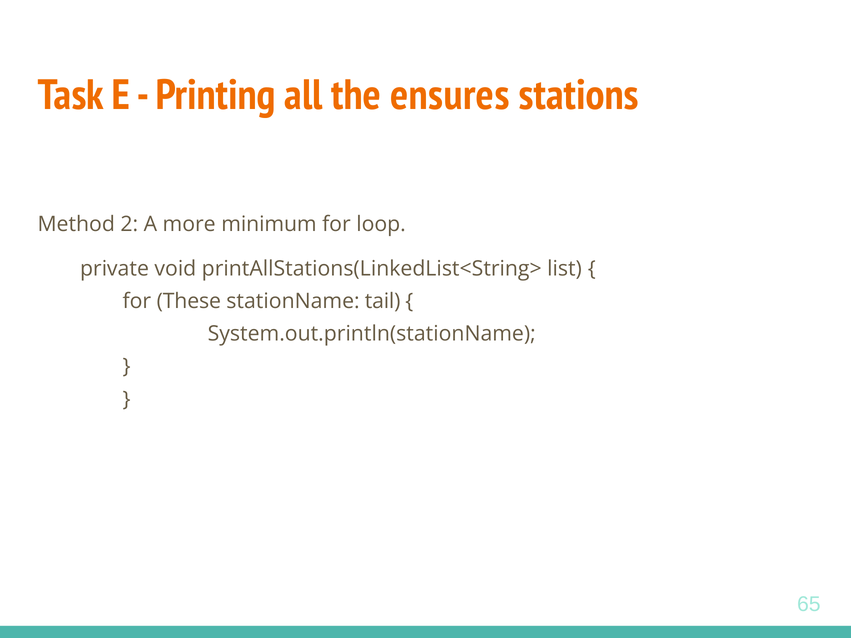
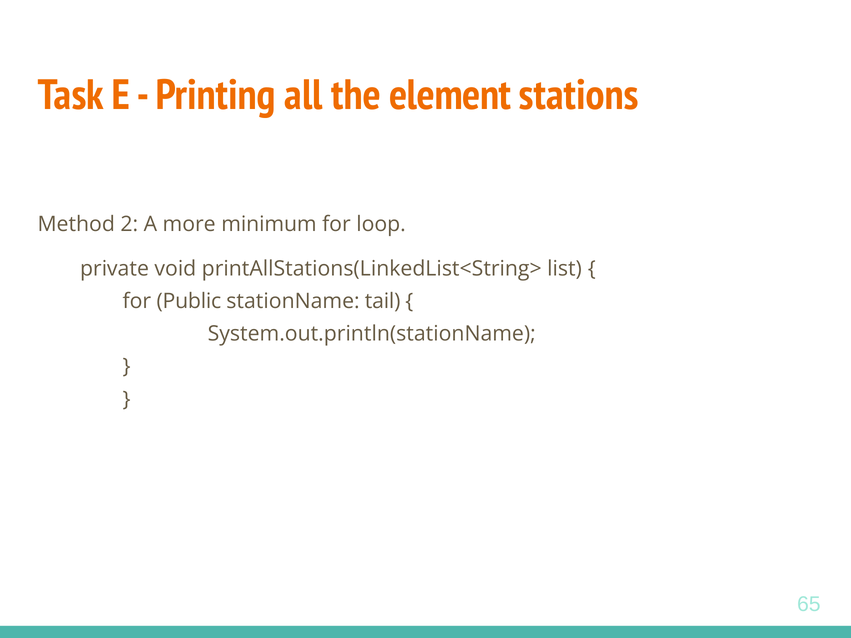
ensures: ensures -> element
These: These -> Public
